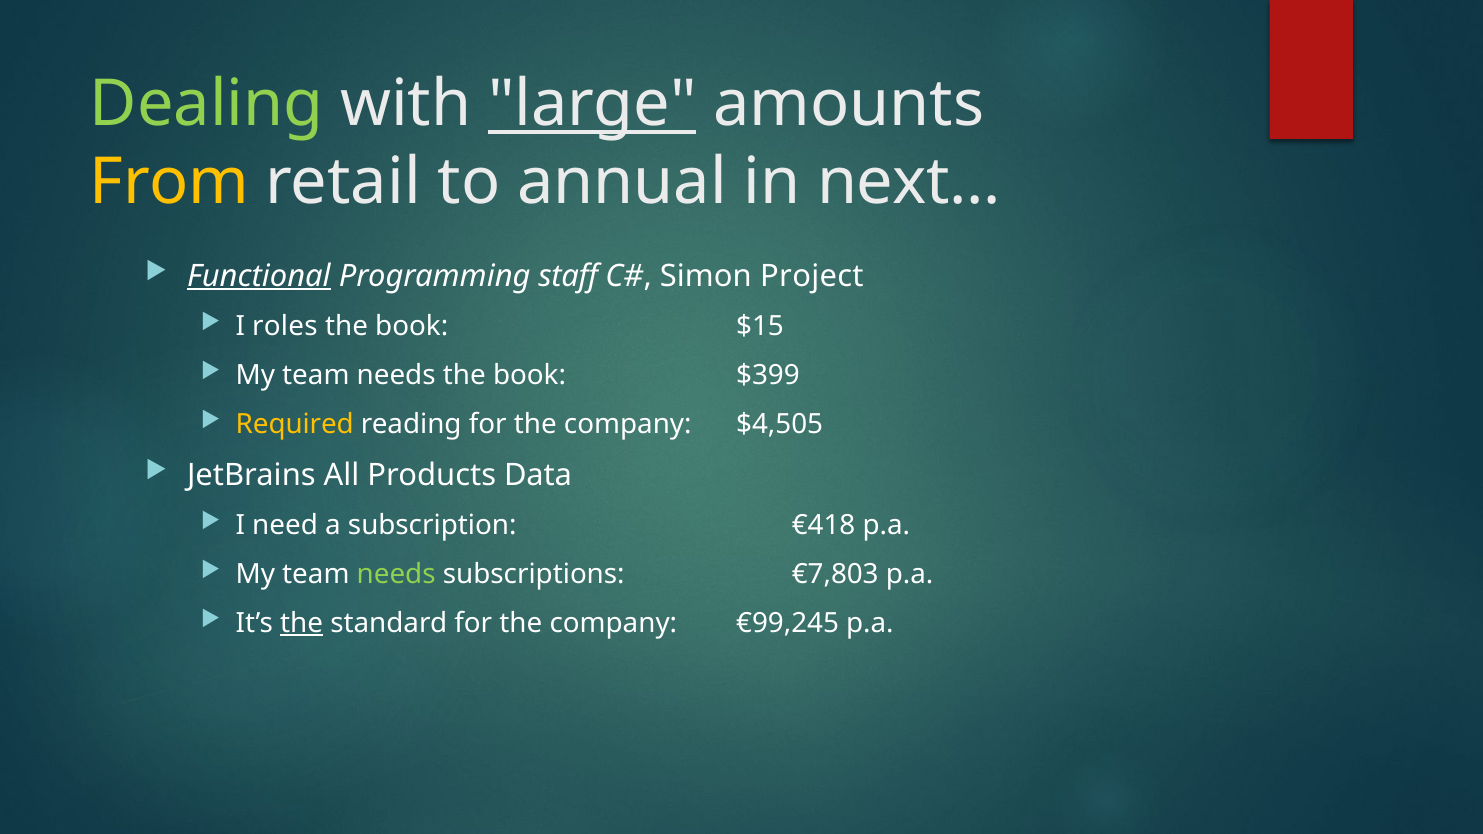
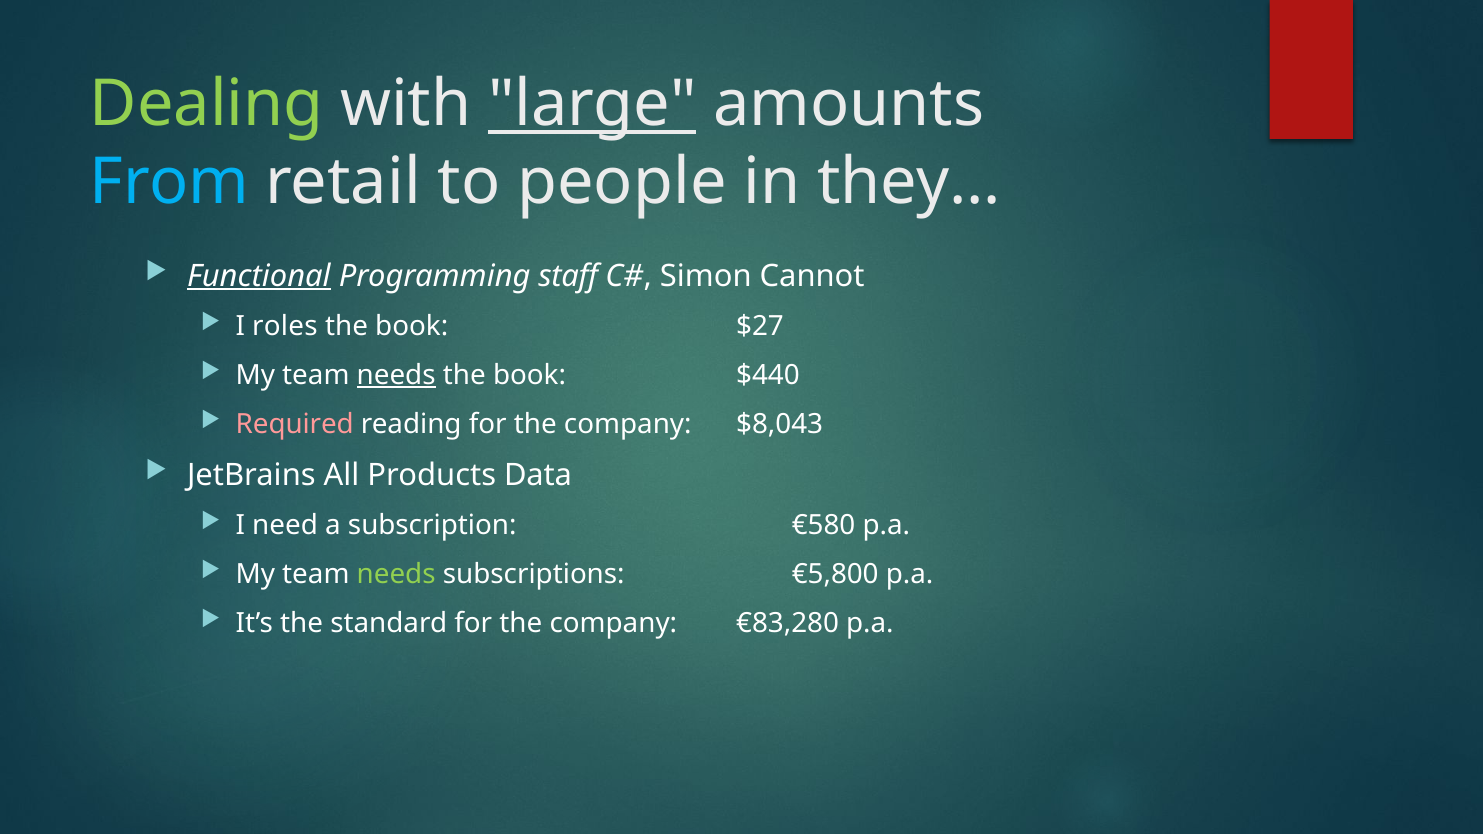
From colour: yellow -> light blue
annual: annual -> people
next…: next… -> they…
Project: Project -> Cannot
$15: $15 -> $27
needs at (396, 375) underline: none -> present
$399: $399 -> $440
Required colour: yellow -> pink
$4,505: $4,505 -> $8,043
€418: €418 -> €580
€7,803: €7,803 -> €5,800
the at (302, 623) underline: present -> none
€99,245: €99,245 -> €83,280
